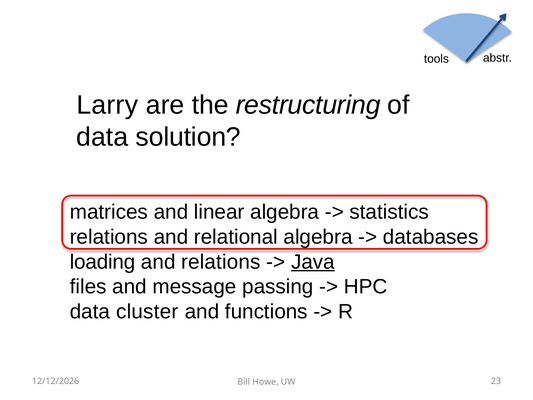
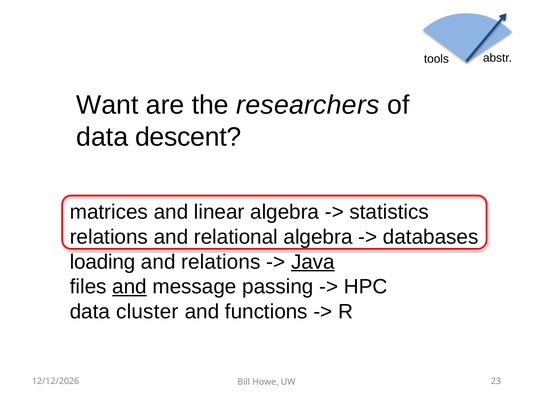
Larry: Larry -> Want
restructuring: restructuring -> researchers
solution: solution -> descent
and at (130, 287) underline: none -> present
